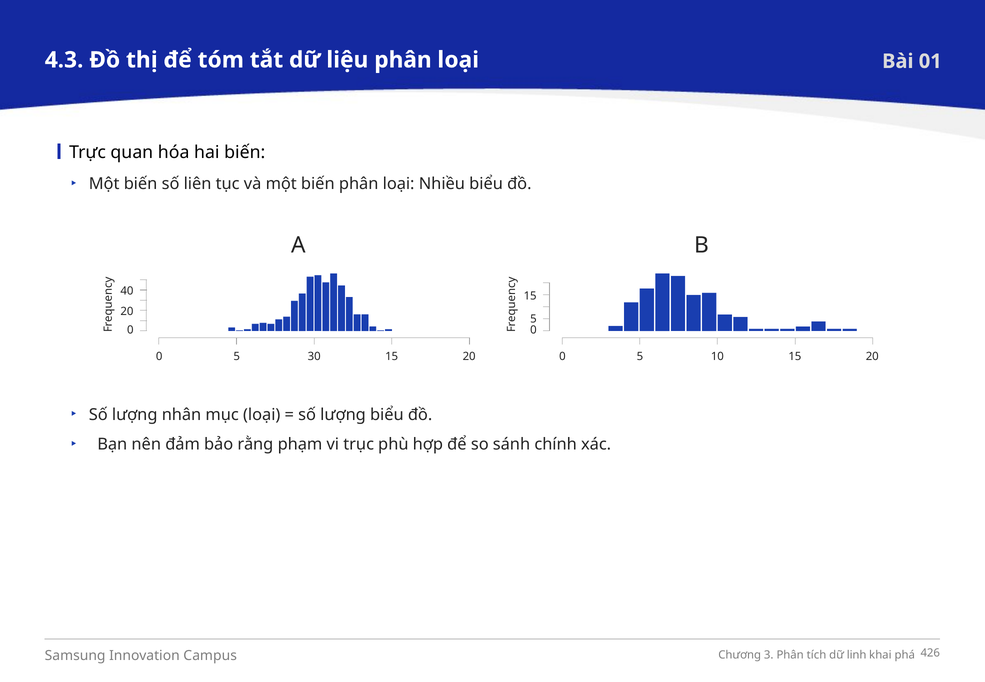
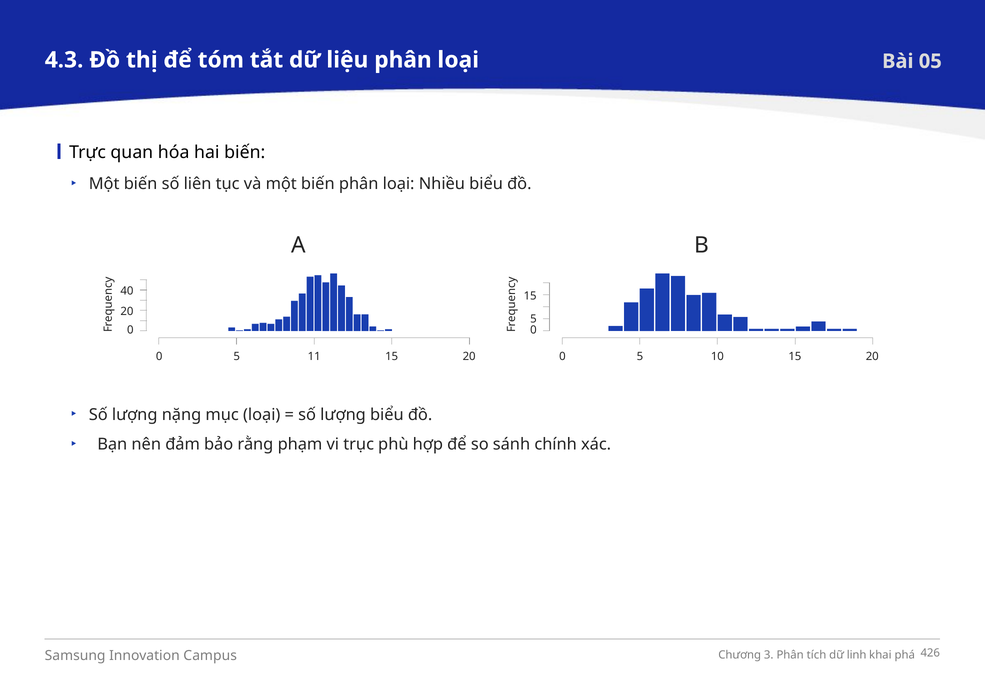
01: 01 -> 05
30: 30 -> 11
nhân: nhân -> nặng
